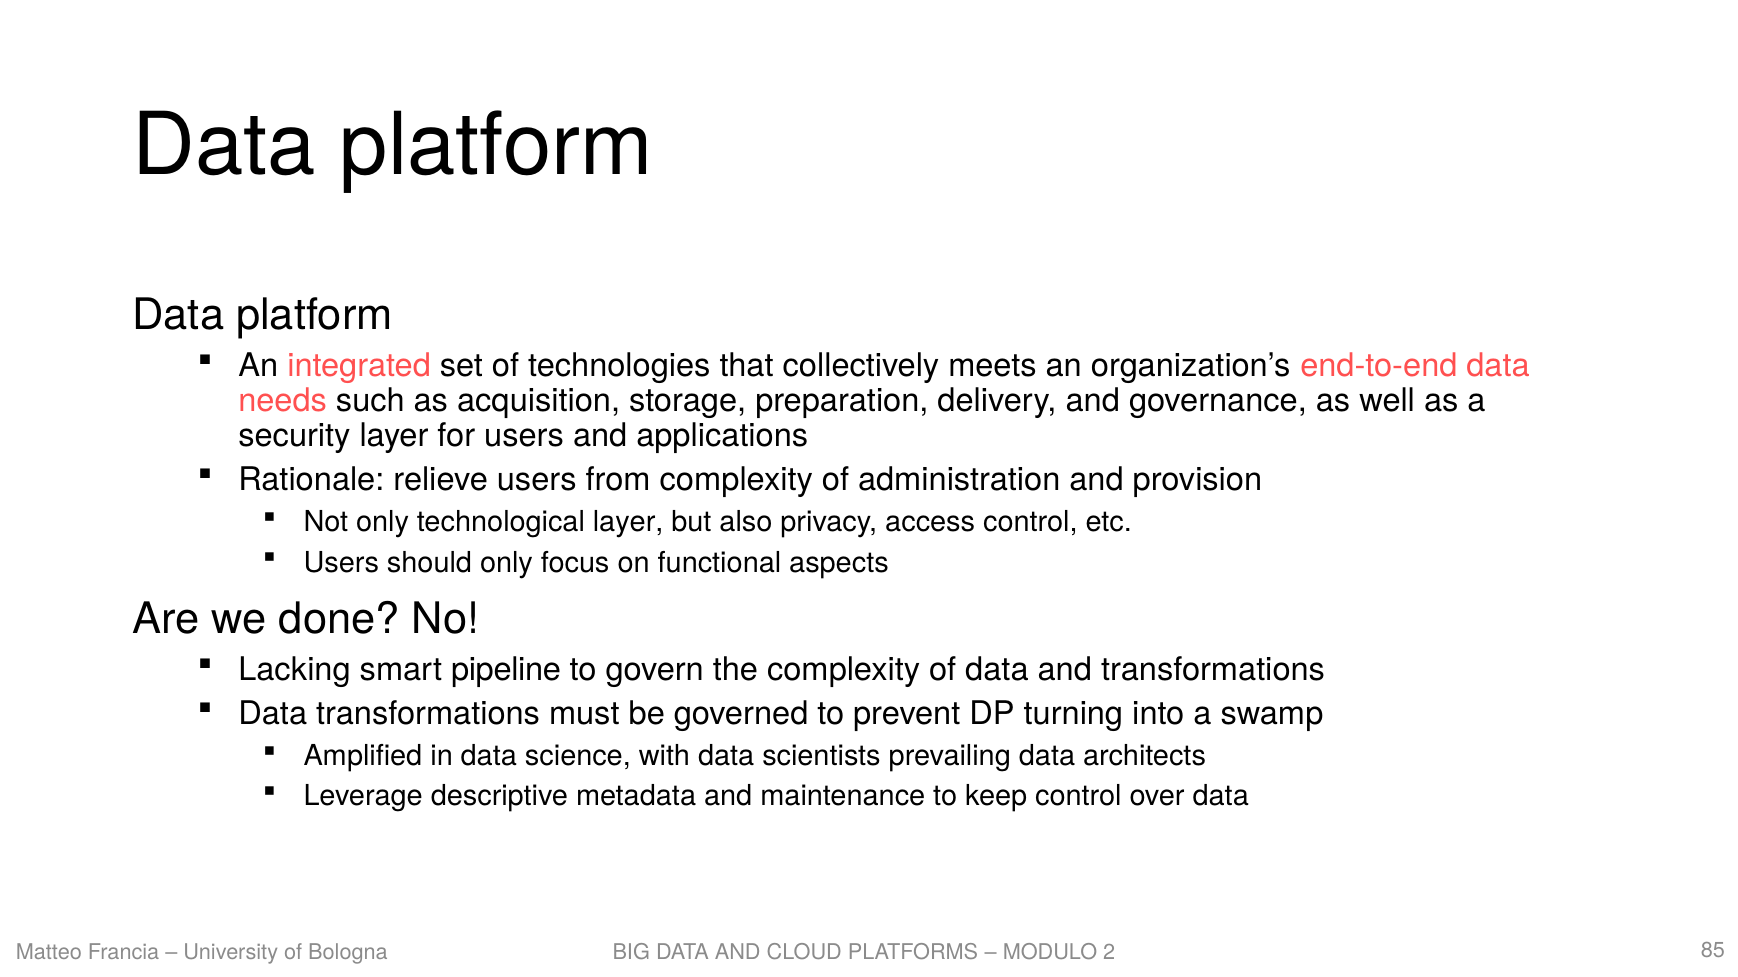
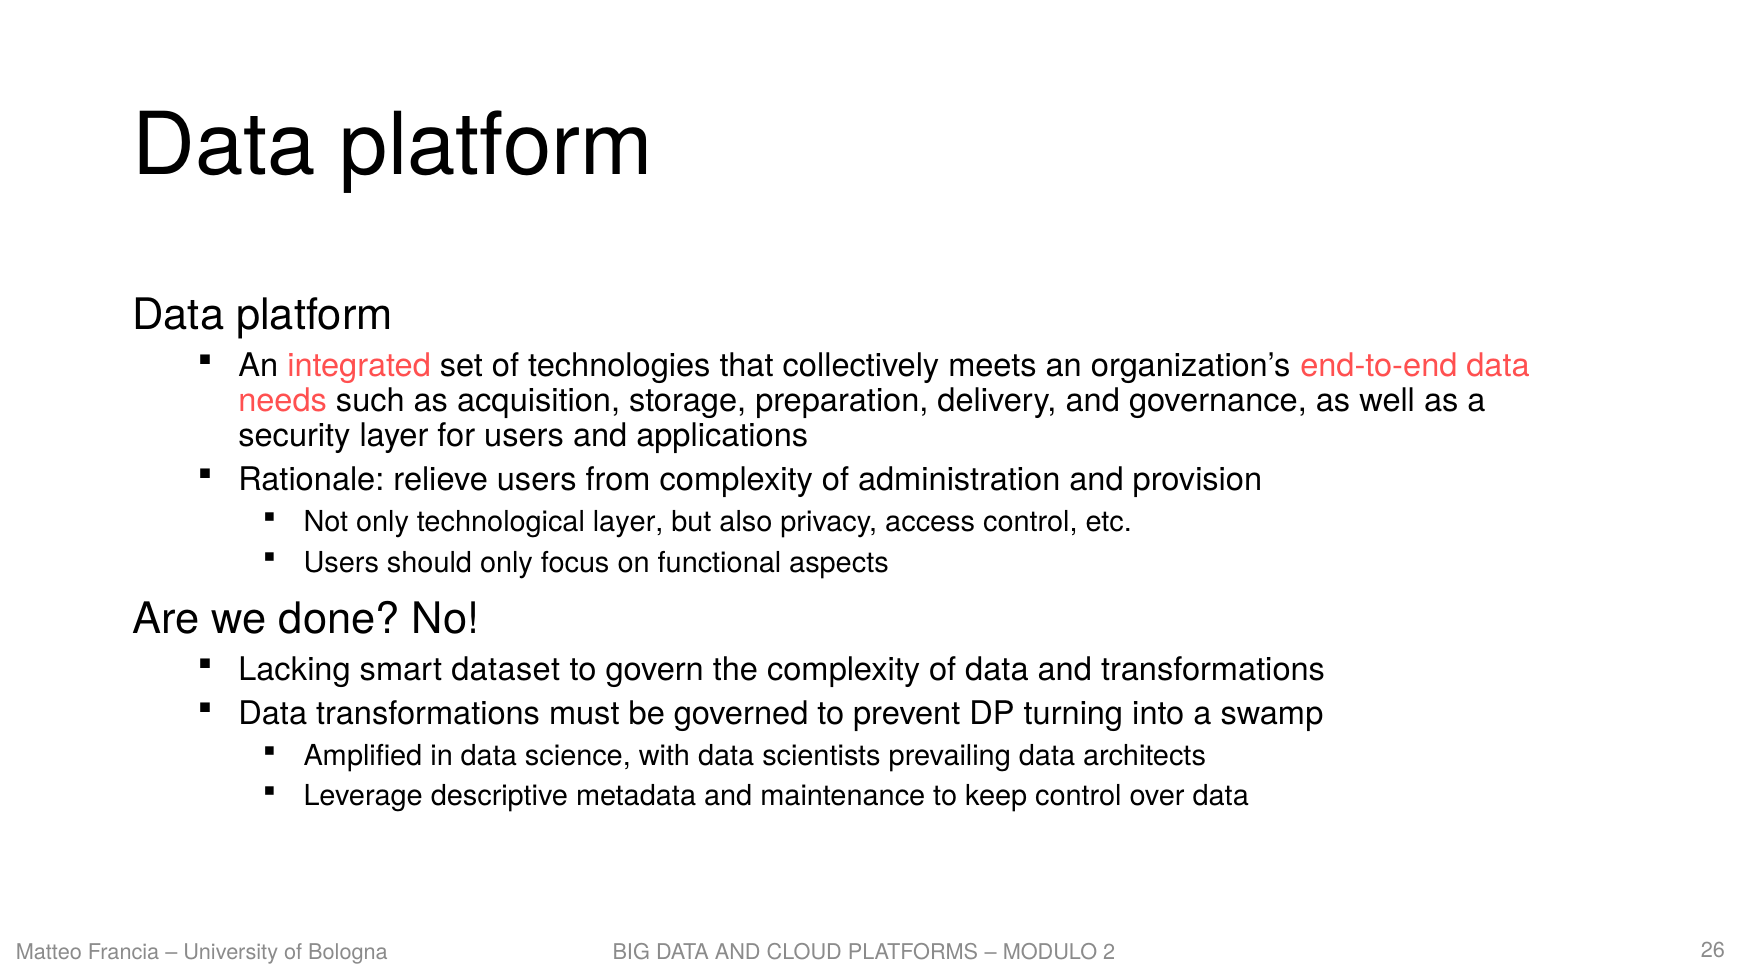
pipeline: pipeline -> dataset
85: 85 -> 26
